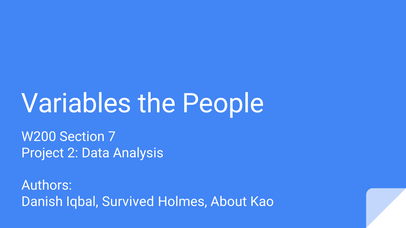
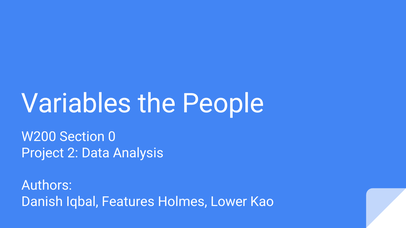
7: 7 -> 0
Survived: Survived -> Features
About: About -> Lower
